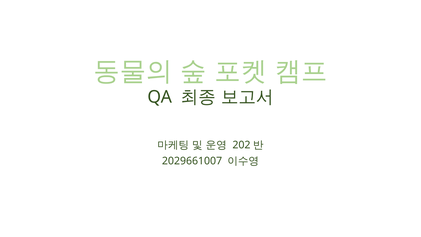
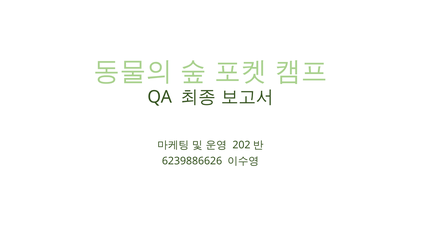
2029661007: 2029661007 -> 6239886626
